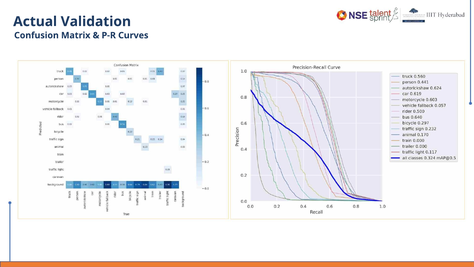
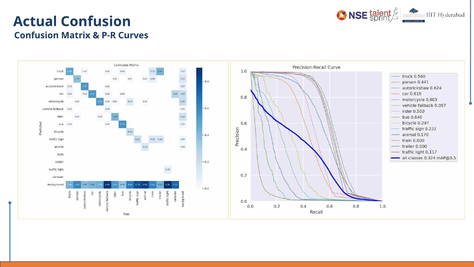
Actual Validation: Validation -> Confusion
